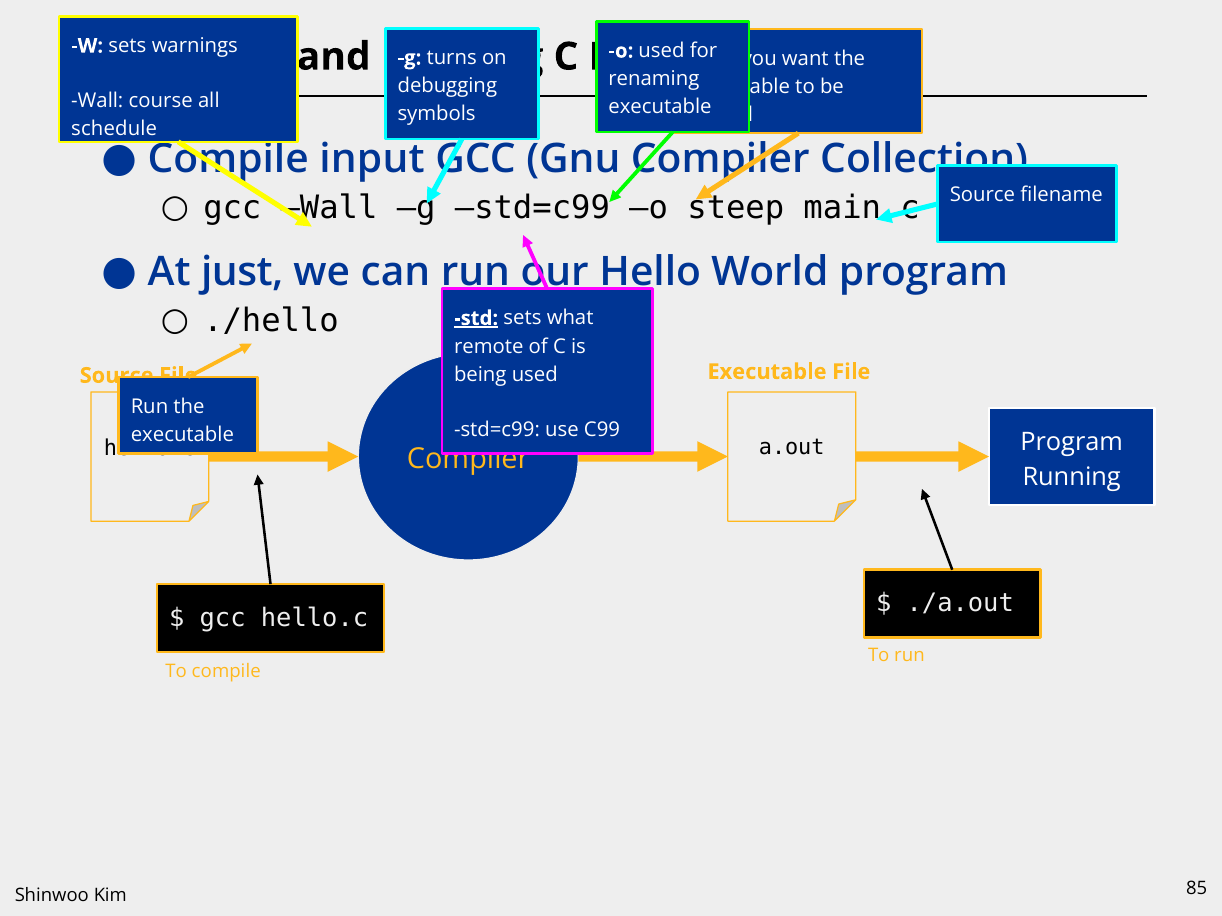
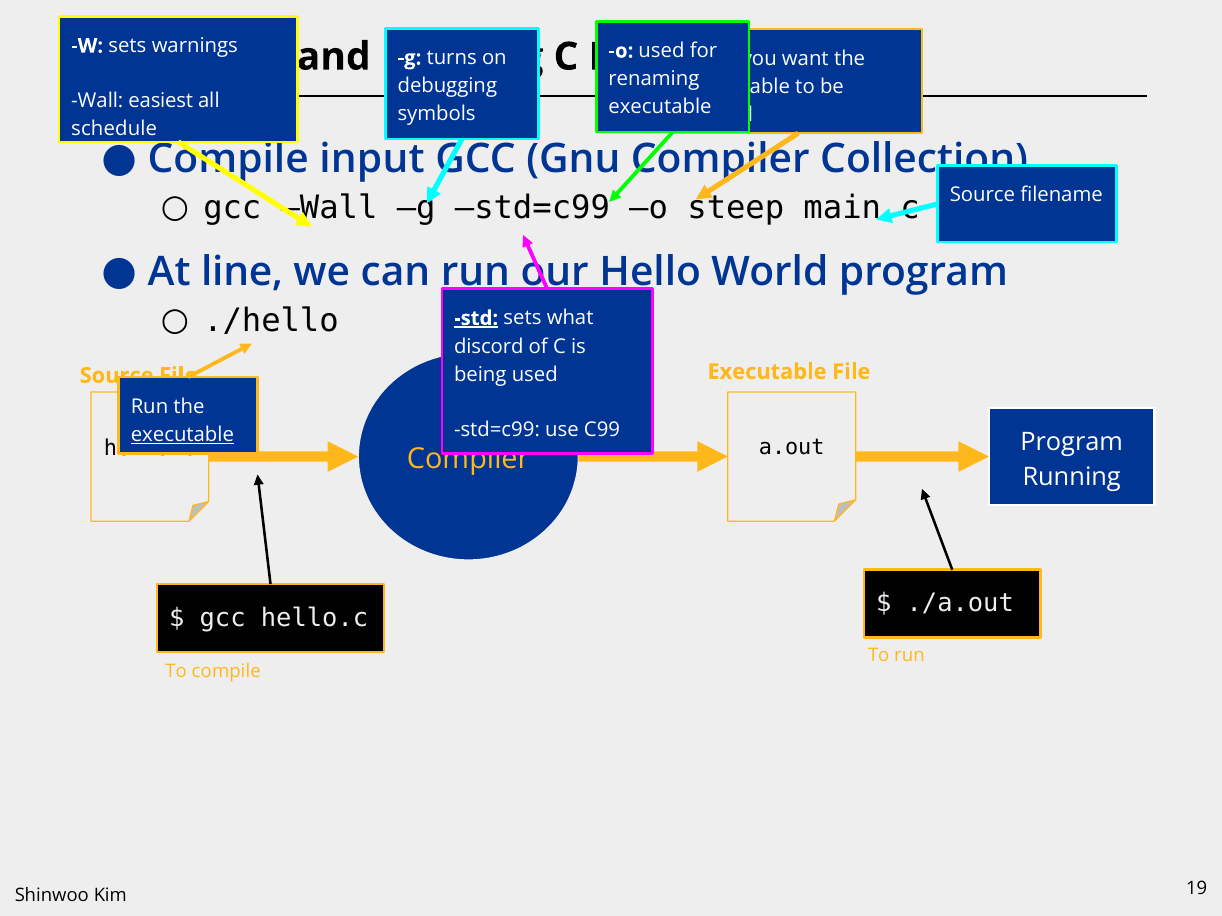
course: course -> easiest
just: just -> line
remote: remote -> discord
executable at (182, 435) underline: none -> present
85: 85 -> 19
